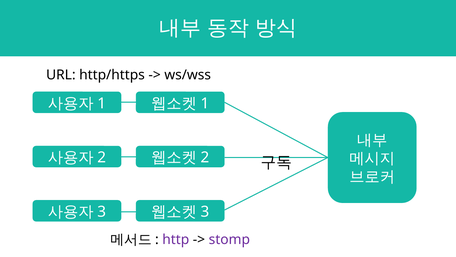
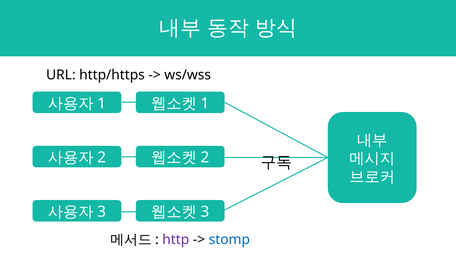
stomp colour: purple -> blue
